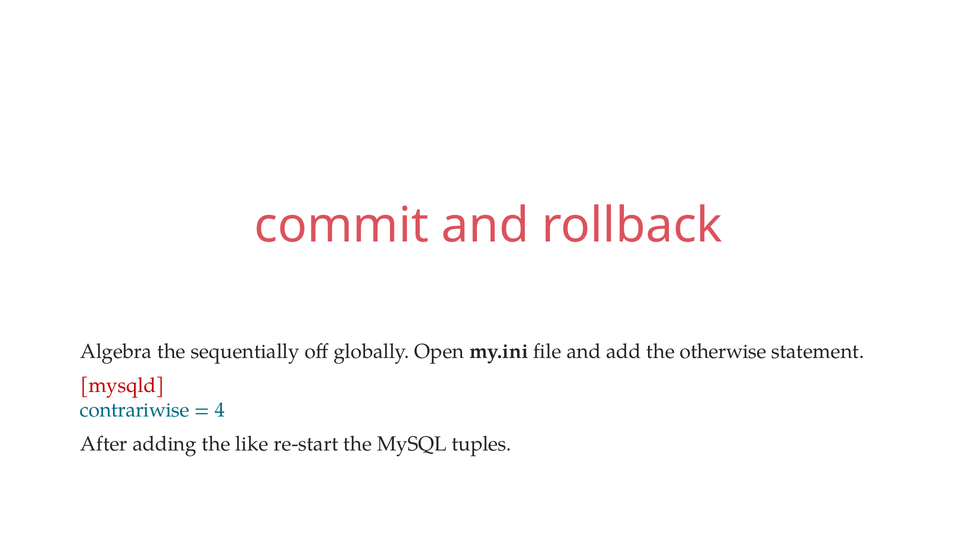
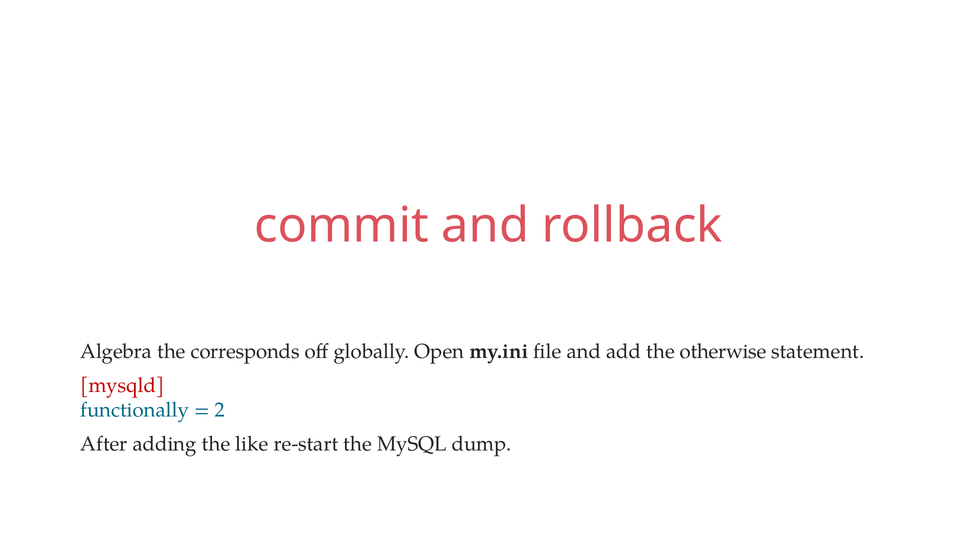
sequentially: sequentially -> corresponds
contrariwise: contrariwise -> functionally
4: 4 -> 2
tuples: tuples -> dump
